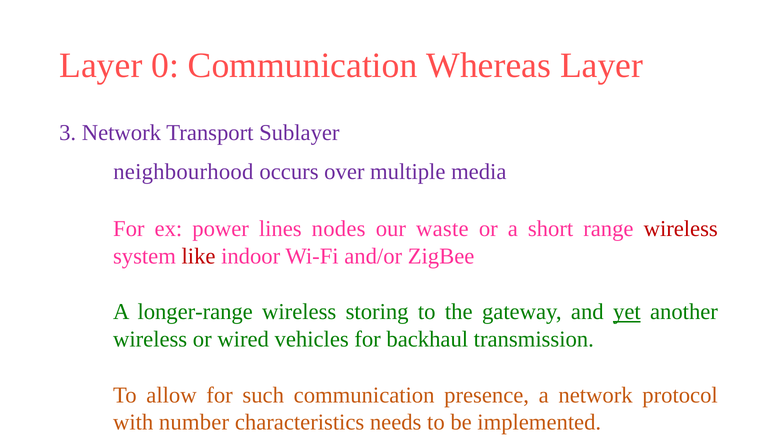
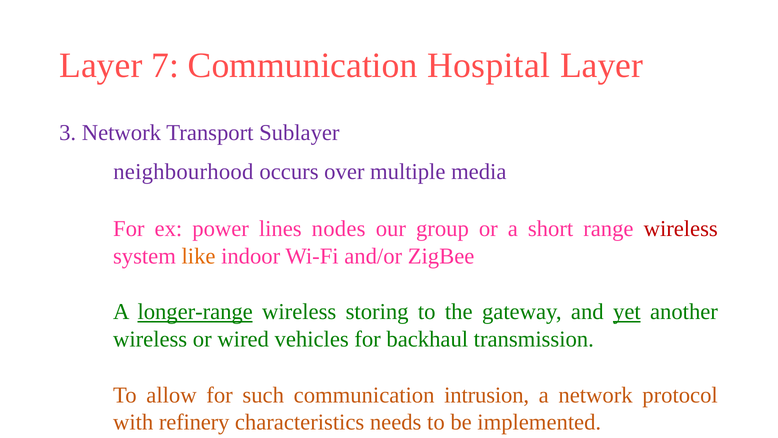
0: 0 -> 7
Whereas: Whereas -> Hospital
waste: waste -> group
like colour: red -> orange
longer-range underline: none -> present
presence: presence -> intrusion
number: number -> refinery
